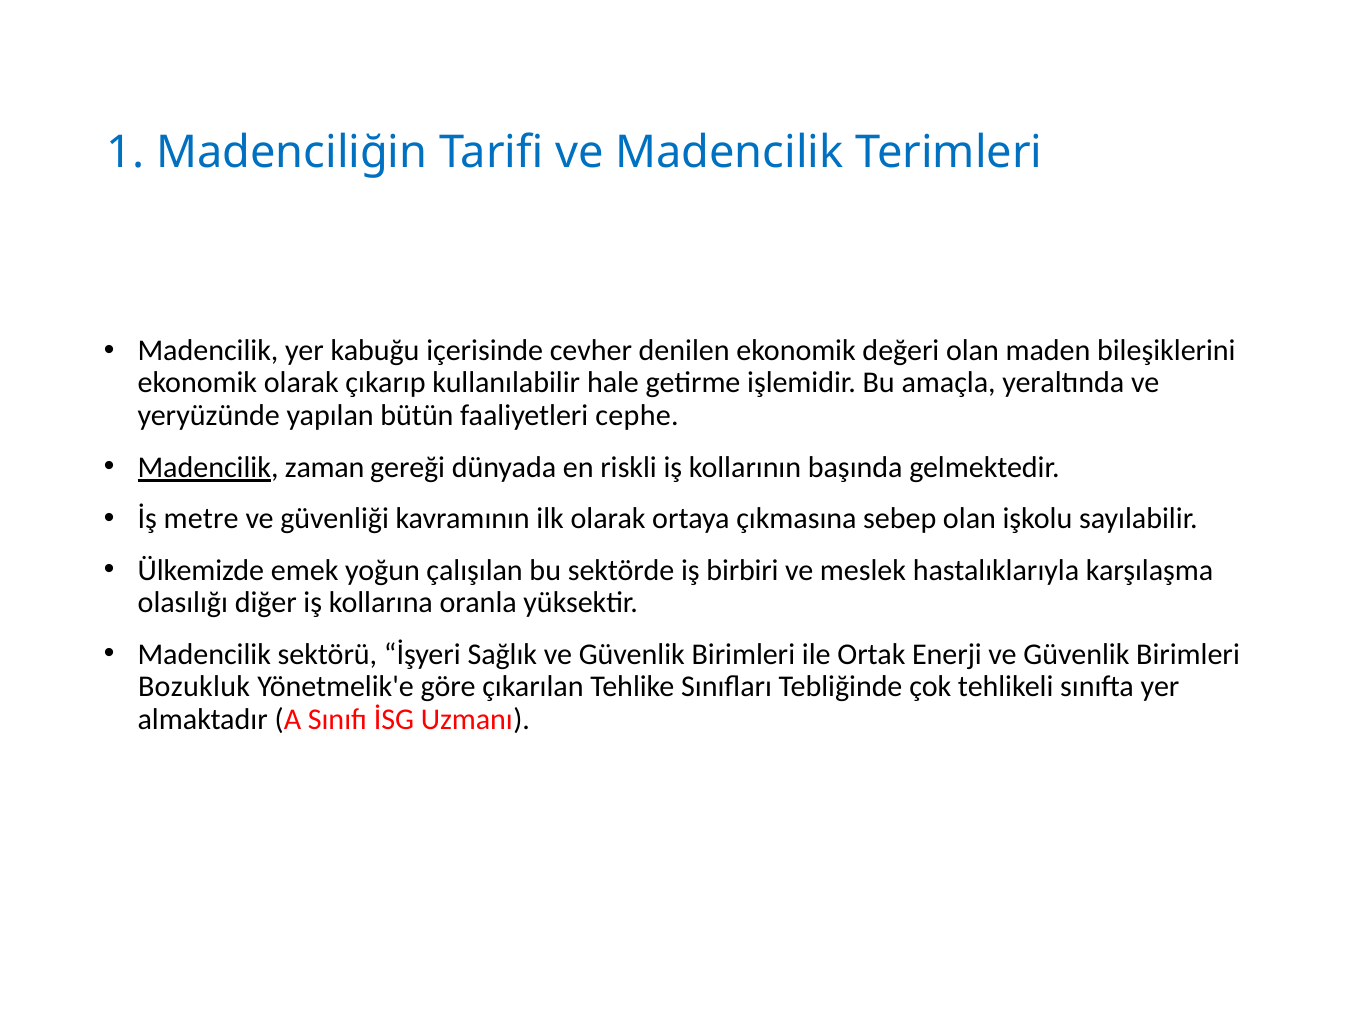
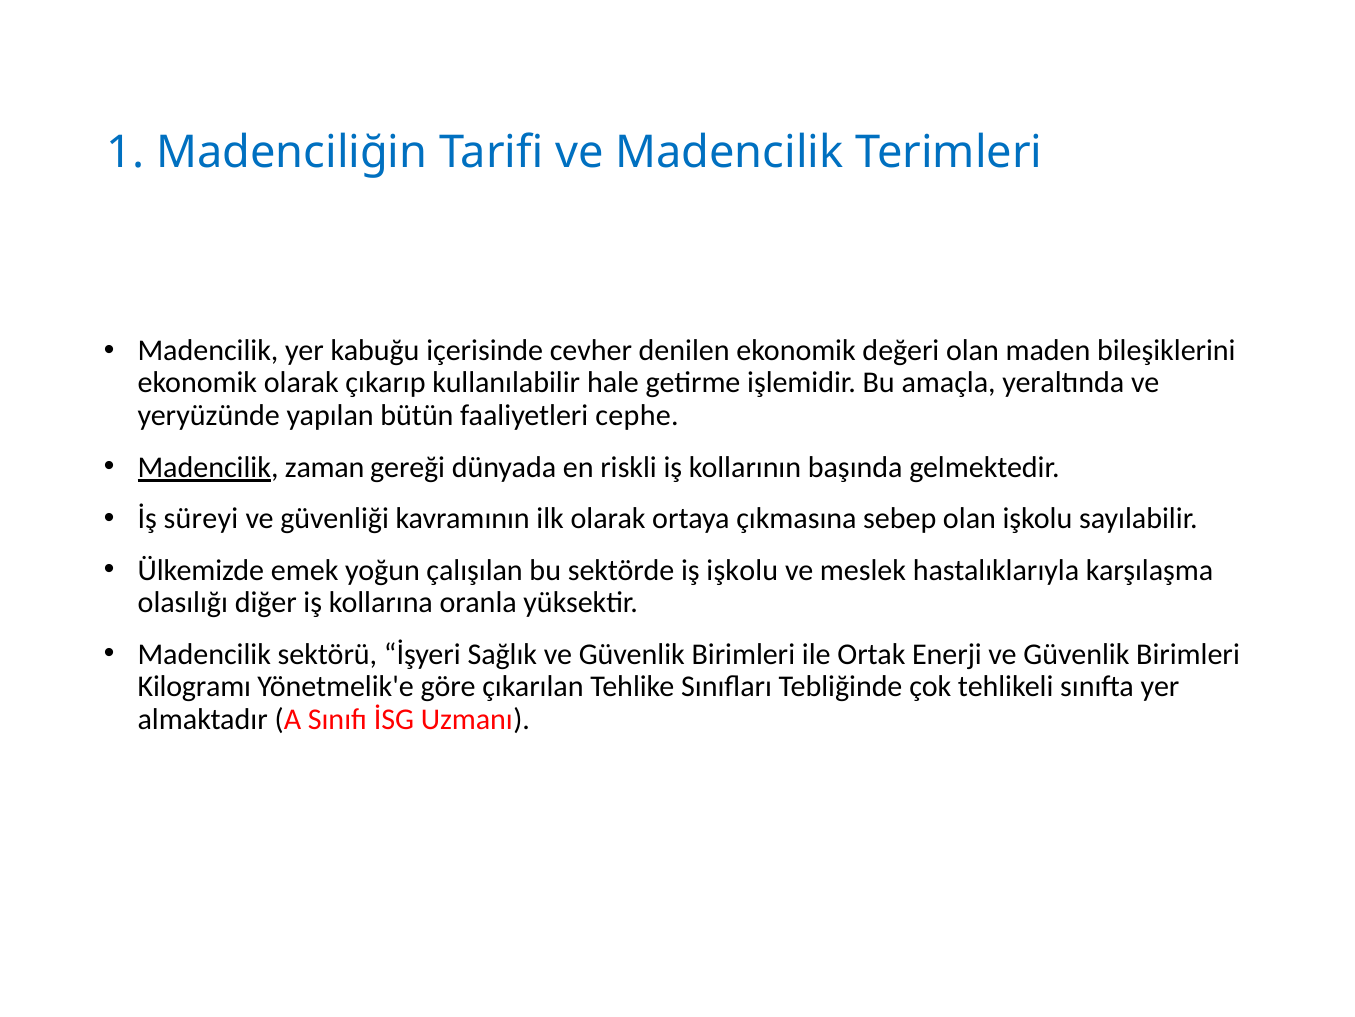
metre: metre -> süreyi
iş birbiri: birbiri -> işkolu
Bozukluk: Bozukluk -> Kilogramı
